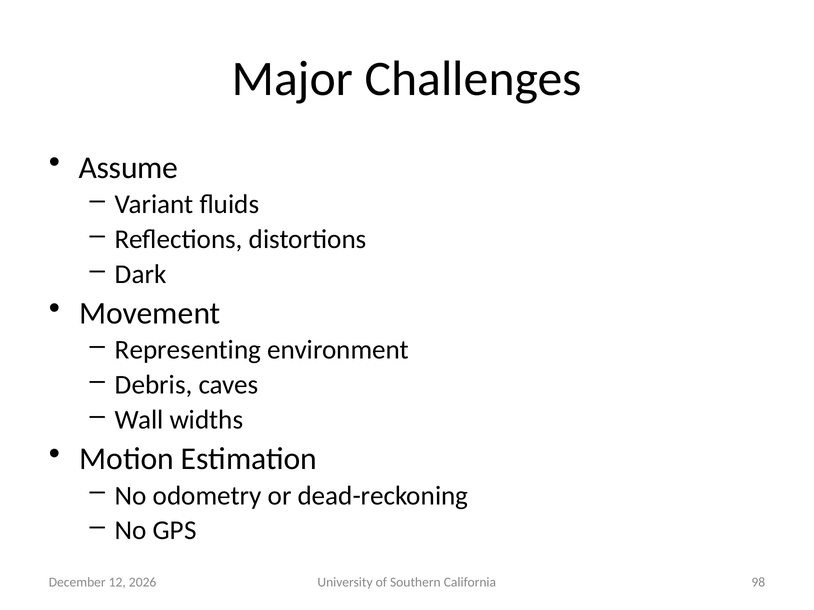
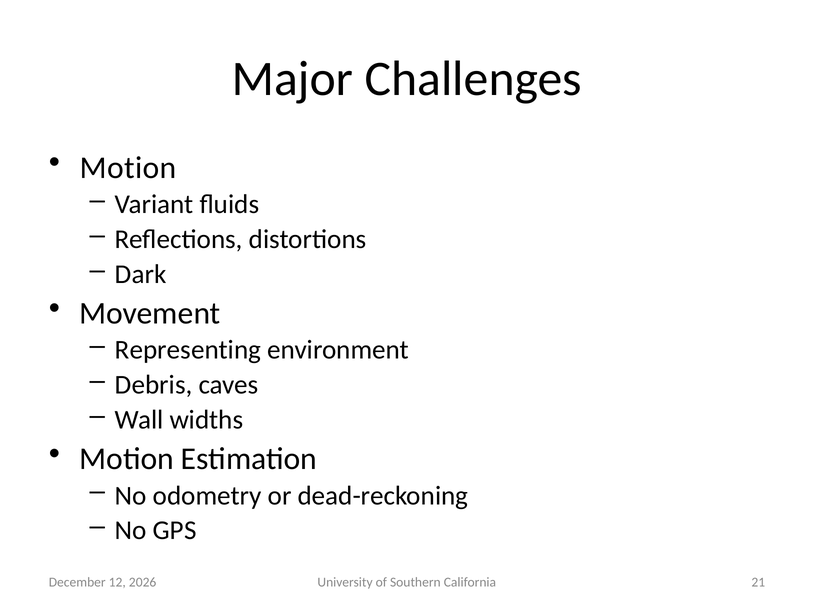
Assume at (128, 168): Assume -> Motion
98: 98 -> 21
